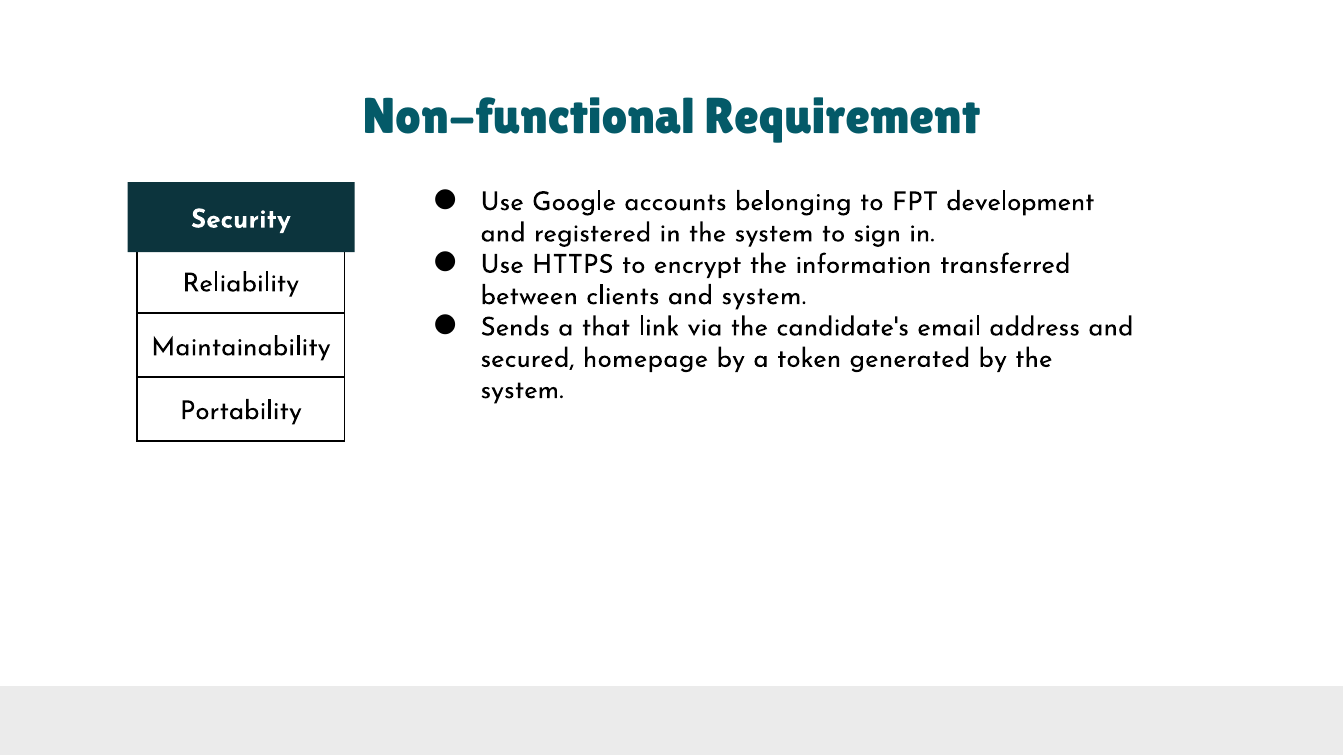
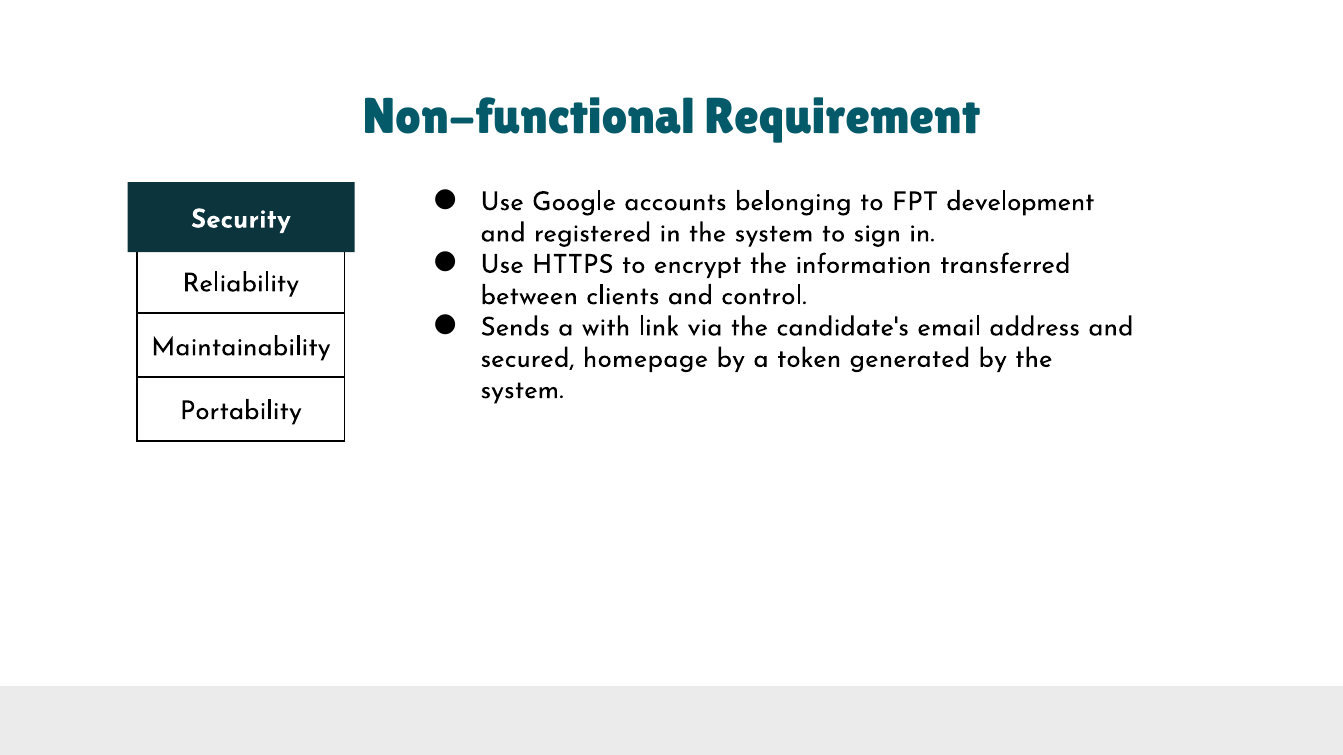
and system: system -> control
that: that -> with
